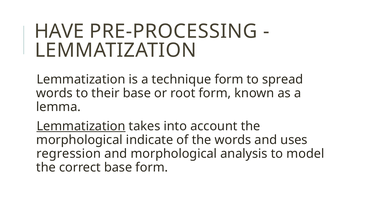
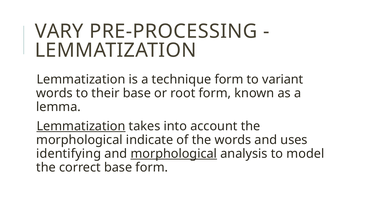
HAVE: HAVE -> VARY
spread: spread -> variant
regression: regression -> identifying
morphological at (174, 153) underline: none -> present
